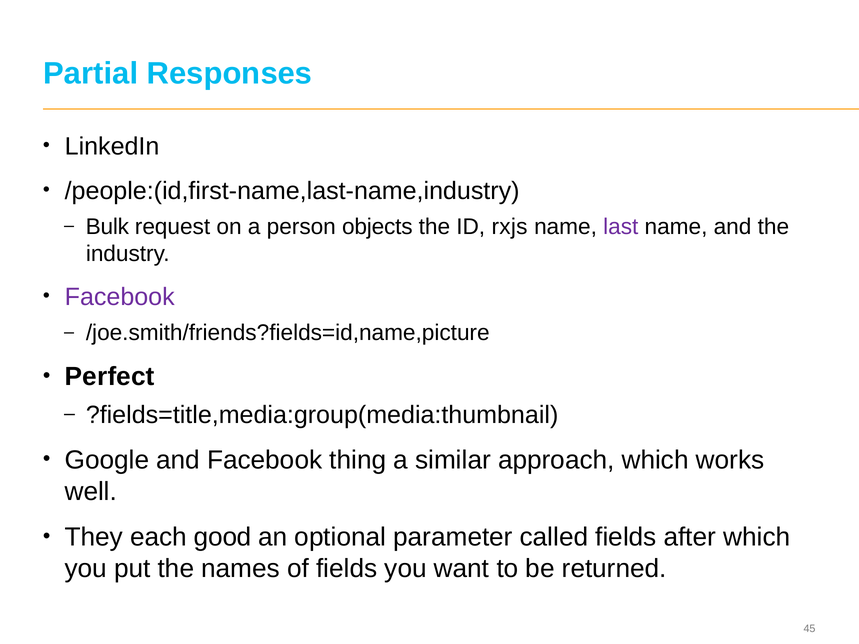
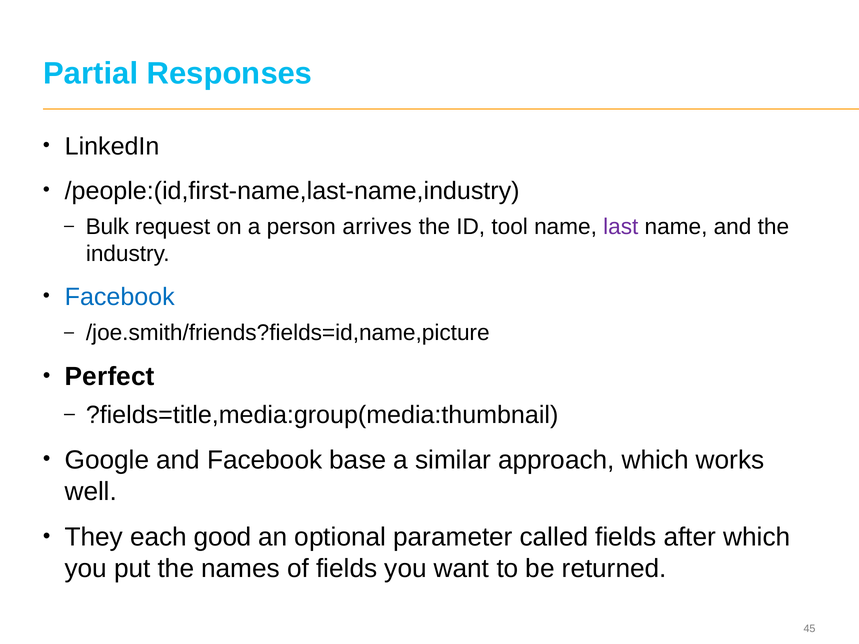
objects: objects -> arrives
rxjs: rxjs -> tool
Facebook at (120, 297) colour: purple -> blue
thing: thing -> base
